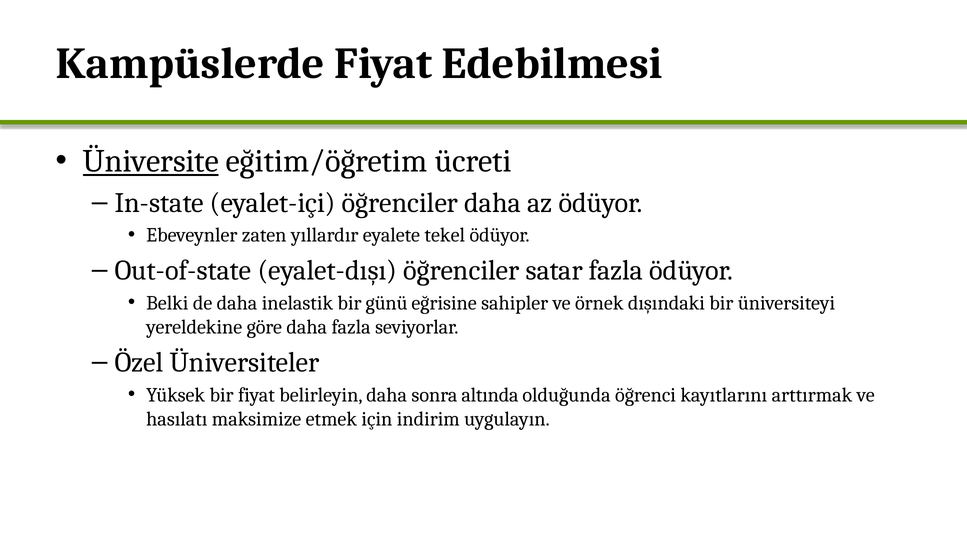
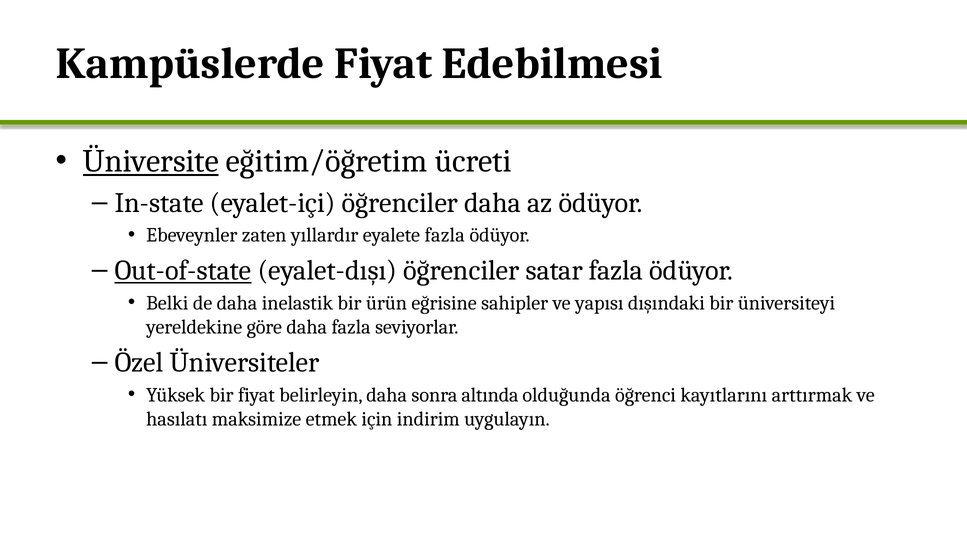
eyalete tekel: tekel -> fazla
Out-of-state underline: none -> present
günü: günü -> ürün
örnek: örnek -> yapısı
